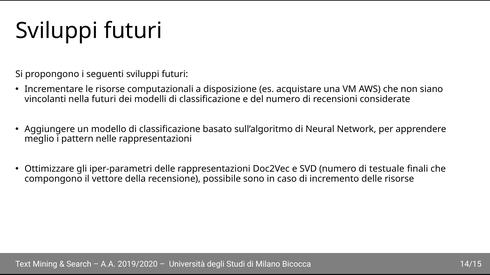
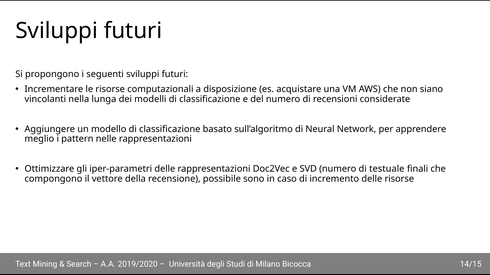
nella futuri: futuri -> lunga
